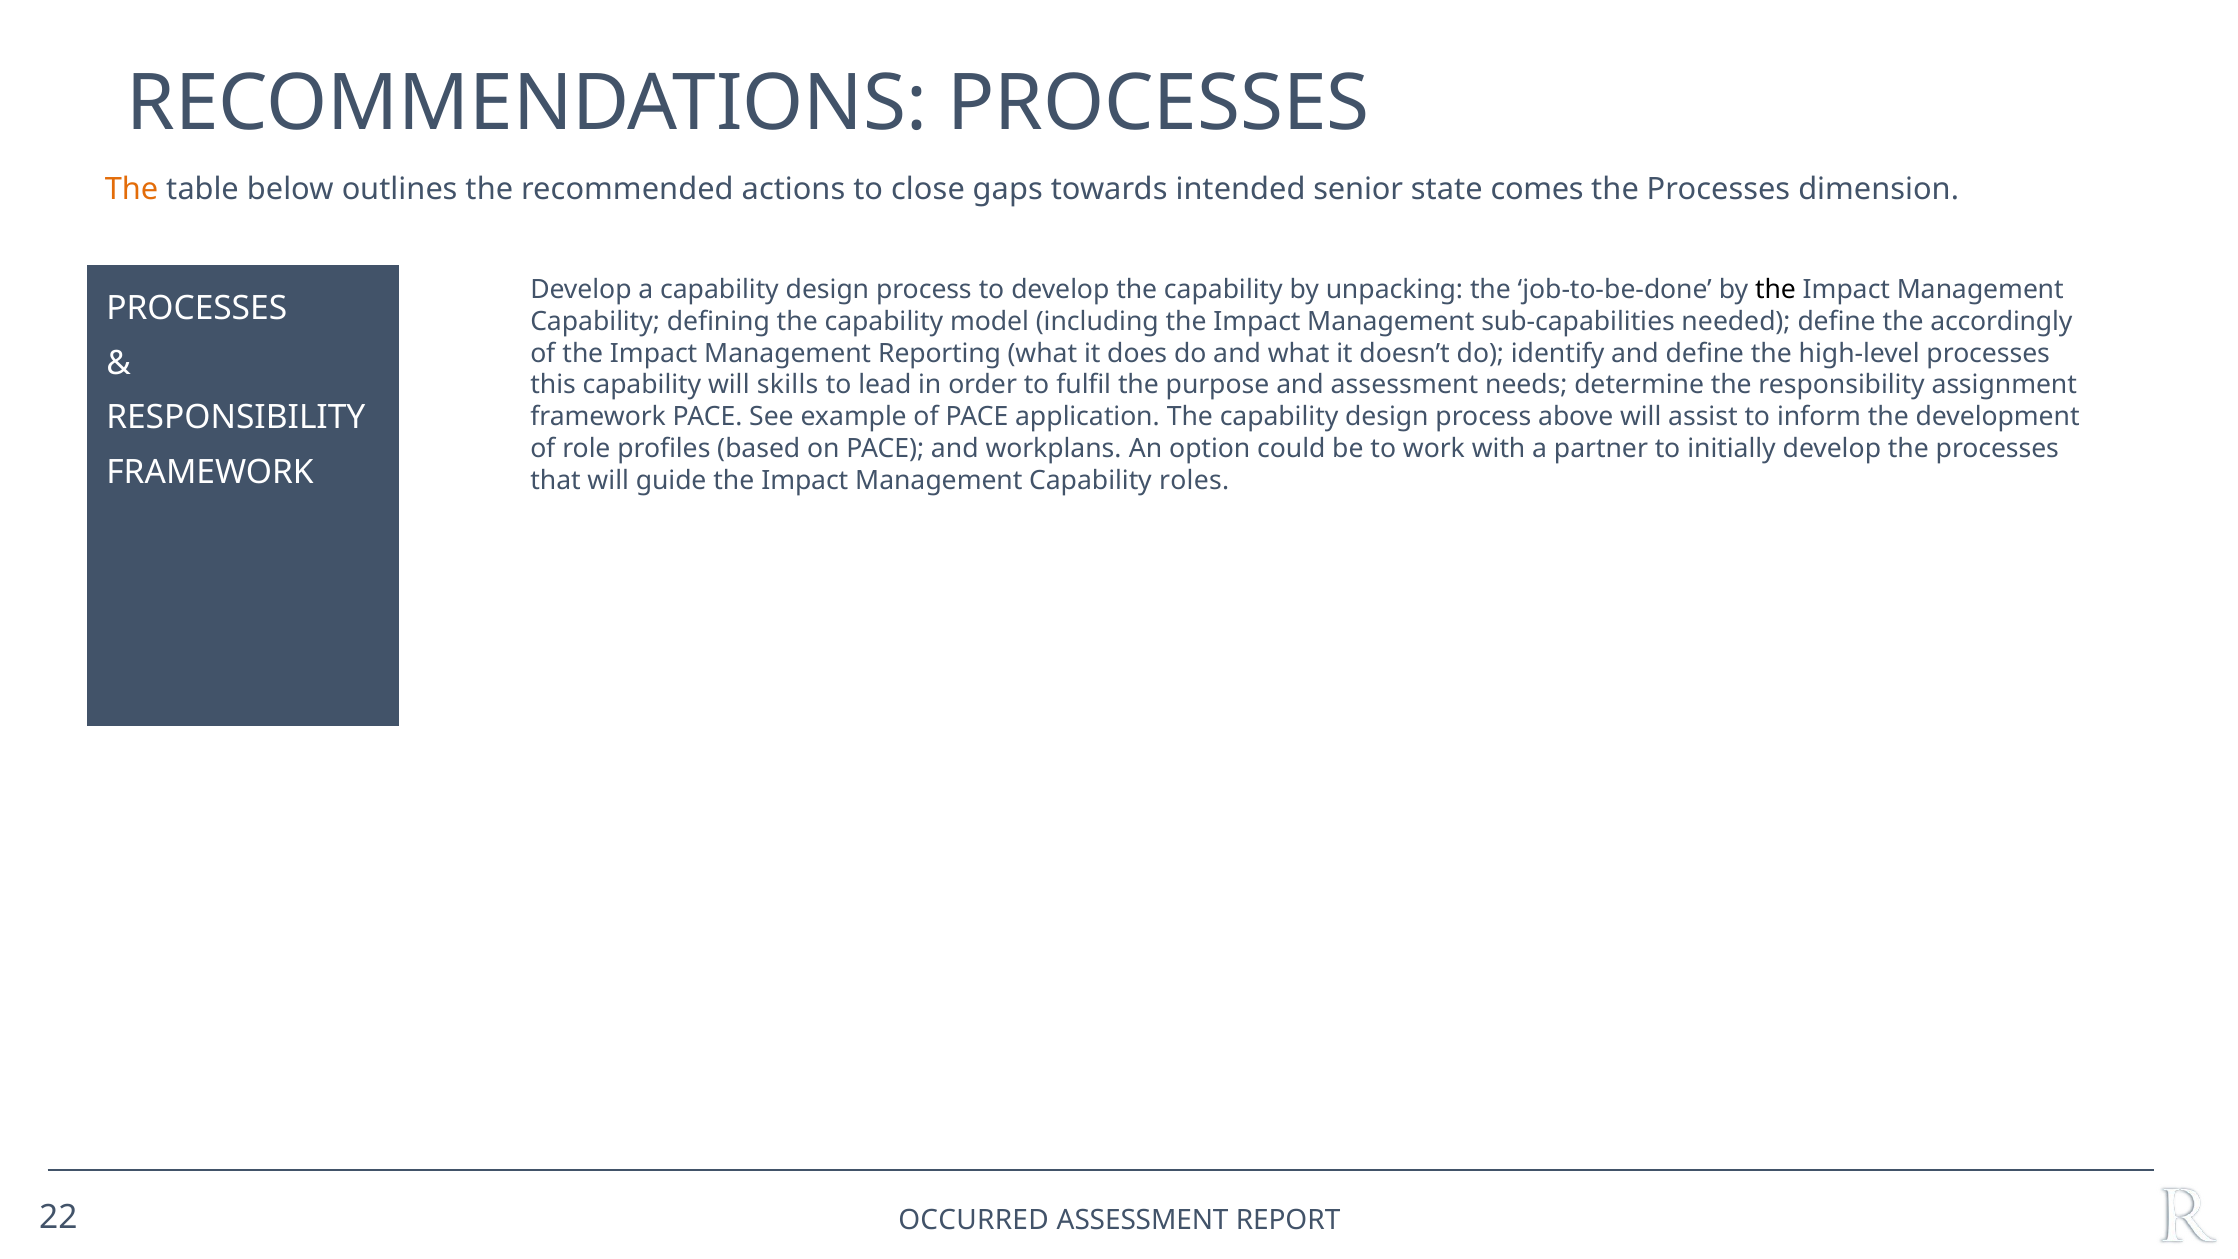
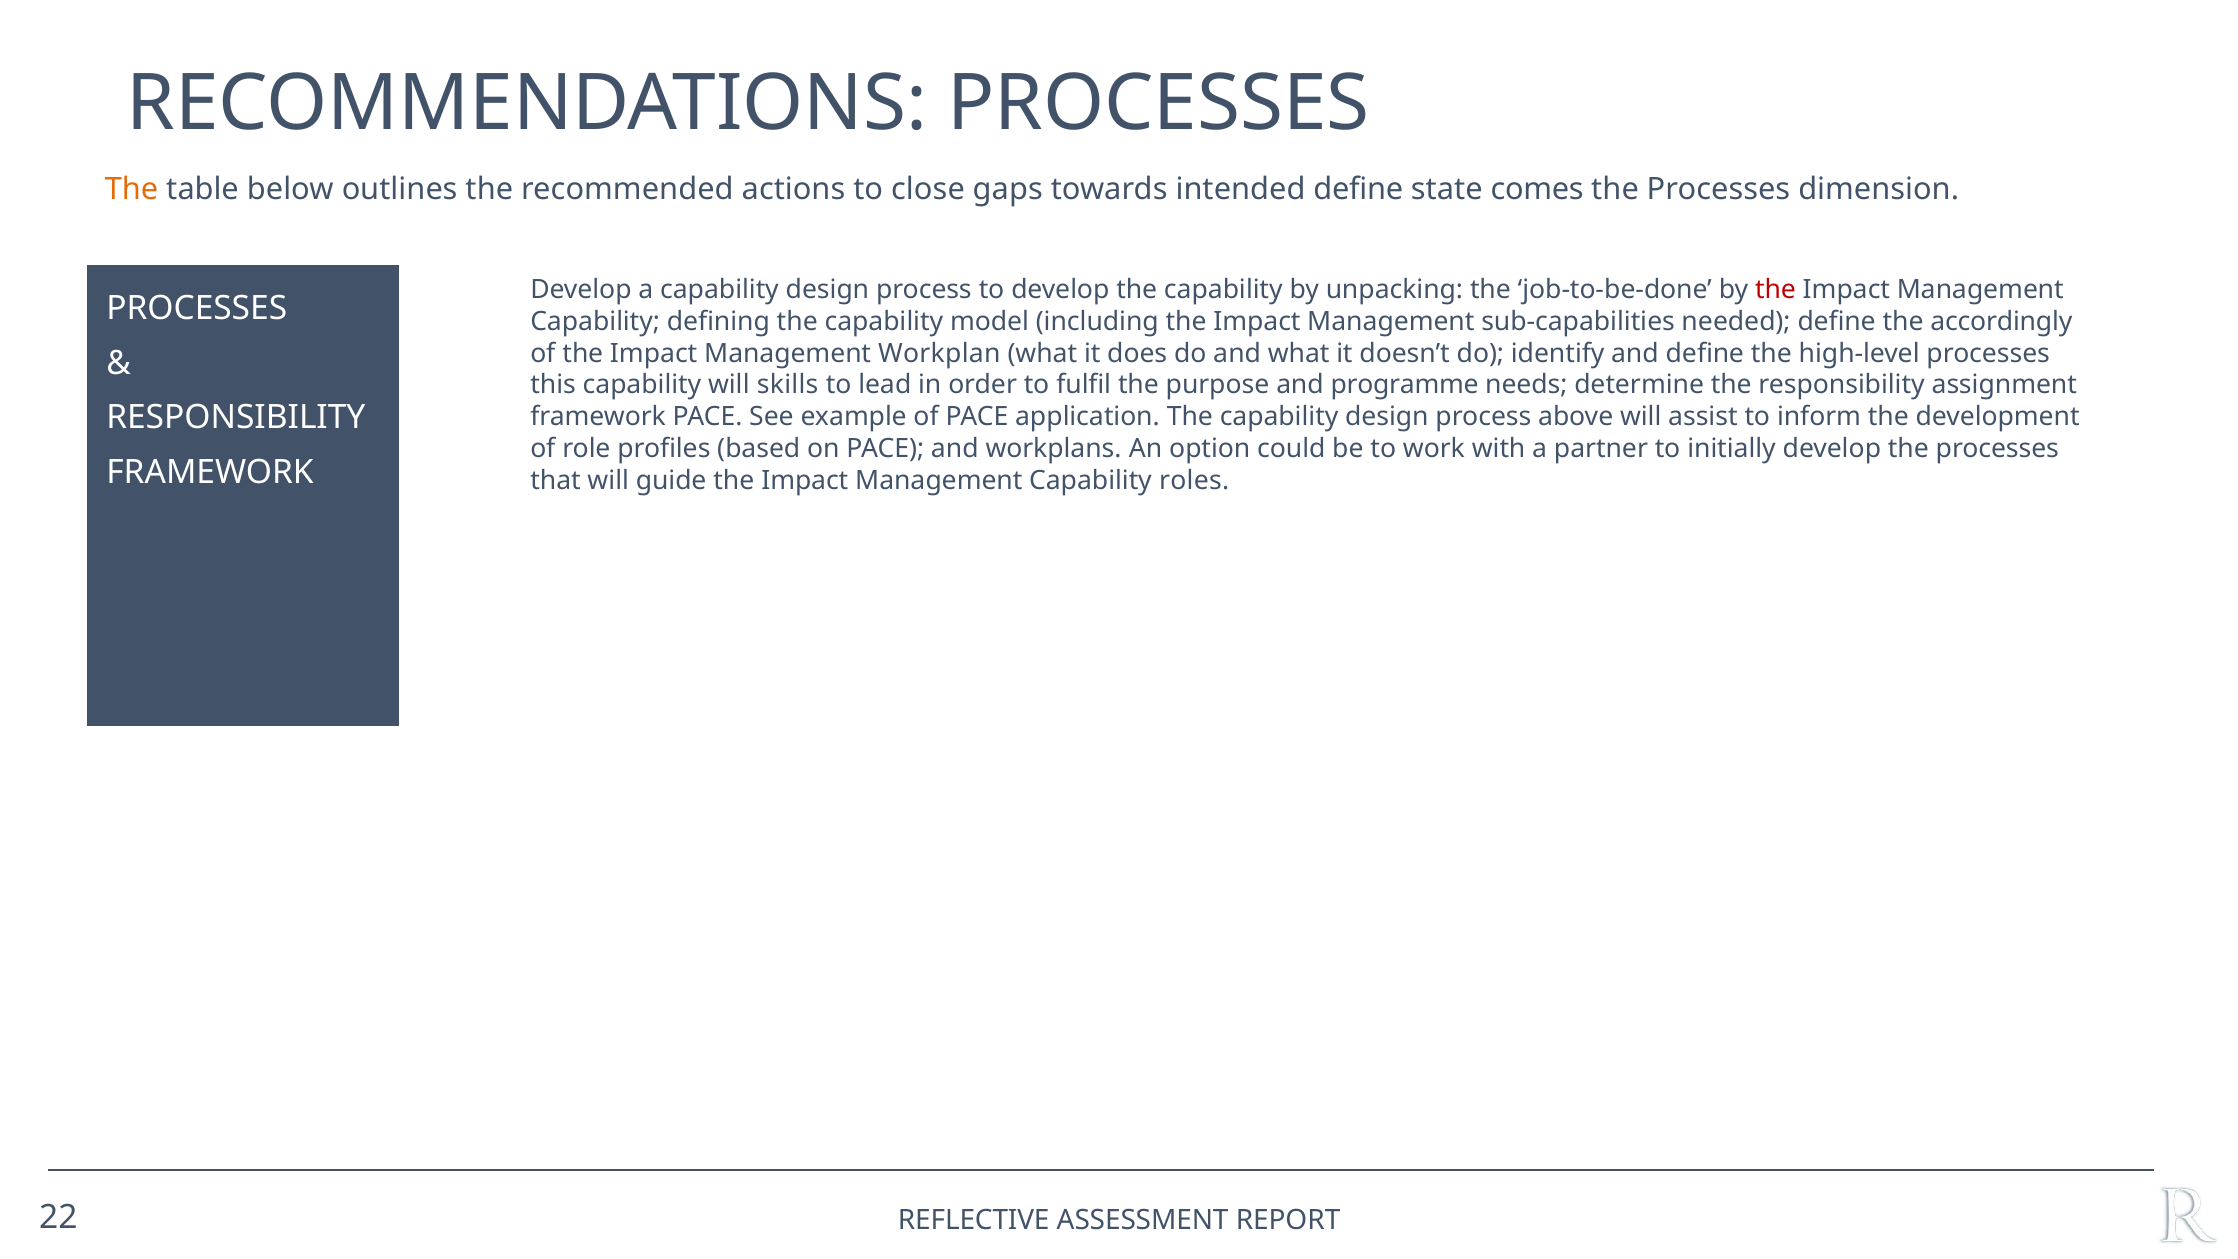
intended senior: senior -> define
the at (1775, 289) colour: black -> red
Reporting: Reporting -> Workplan
and assessment: assessment -> programme
OCCURRED: OCCURRED -> REFLECTIVE
